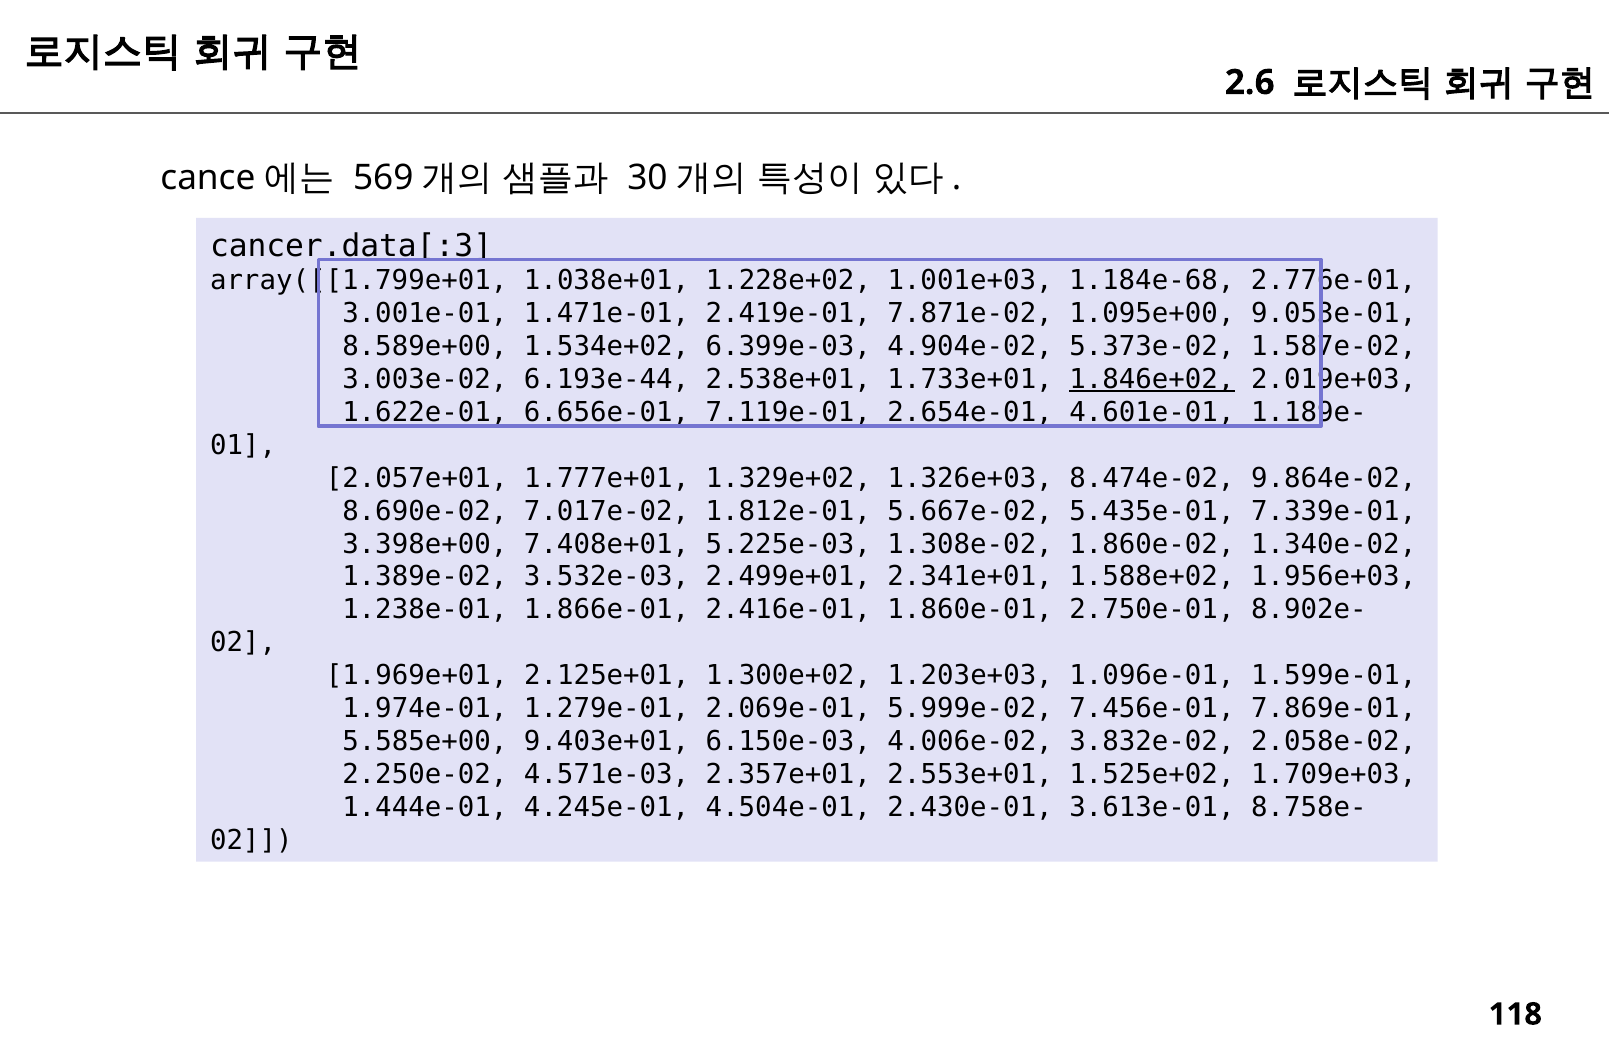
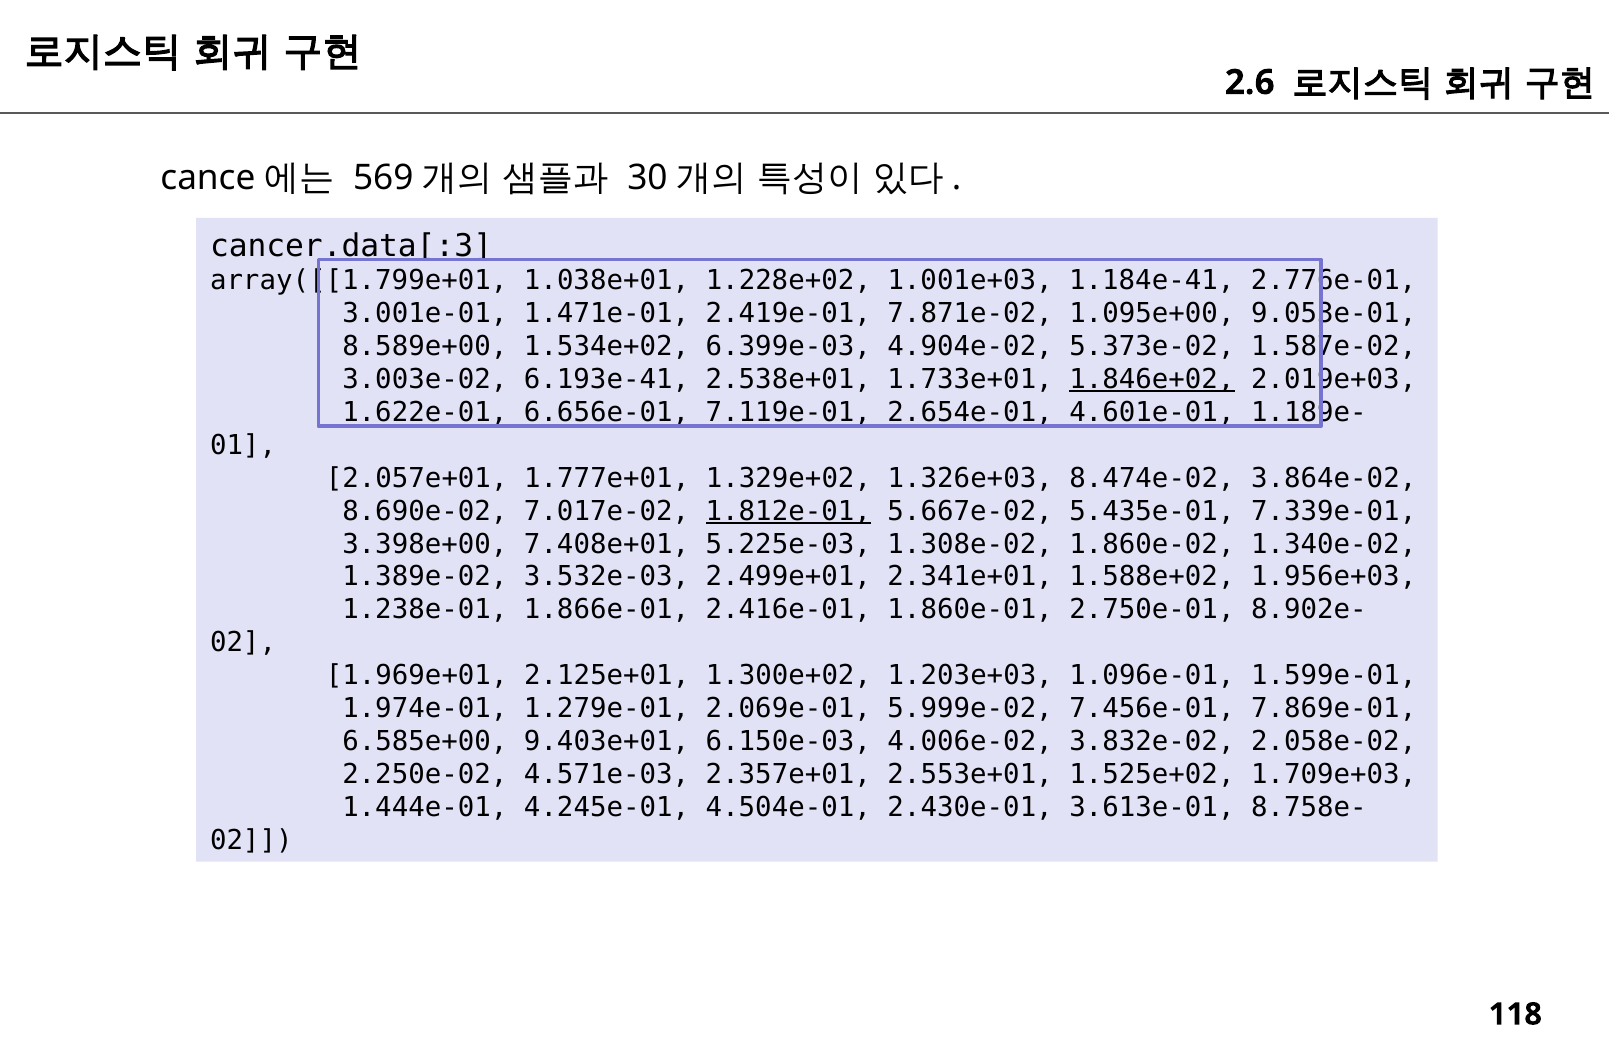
1.184e-68: 1.184e-68 -> 1.184e-41
6.193e-44: 6.193e-44 -> 6.193e-41
9.864e-02: 9.864e-02 -> 3.864e-02
1.812e-01 underline: none -> present
5.585e+00: 5.585e+00 -> 6.585e+00
